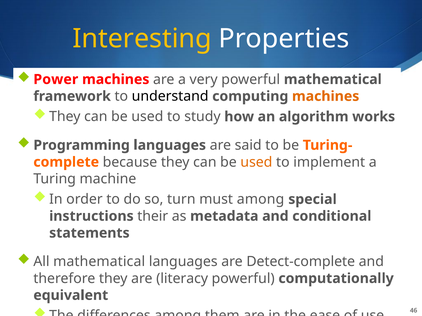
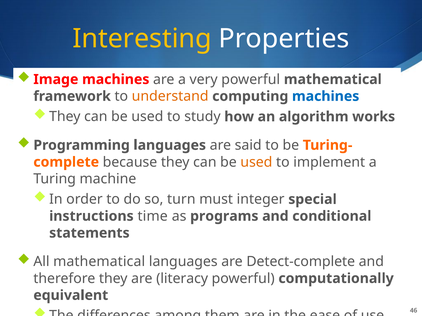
Power: Power -> Image
understand colour: black -> orange
machines at (326, 96) colour: orange -> blue
must among: among -> integer
their: their -> time
metadata: metadata -> programs
